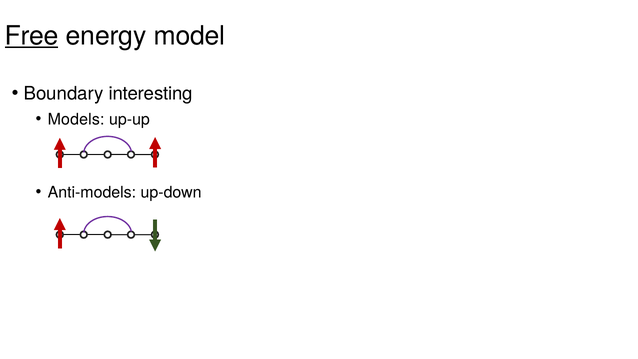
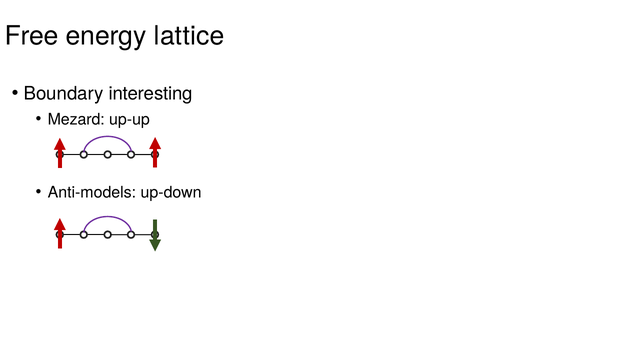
Free underline: present -> none
model: model -> lattice
Models: Models -> Mezard
